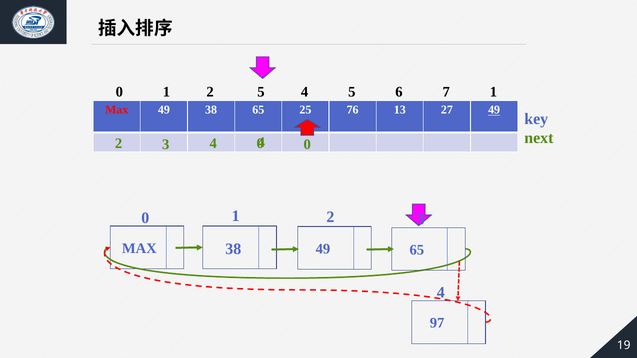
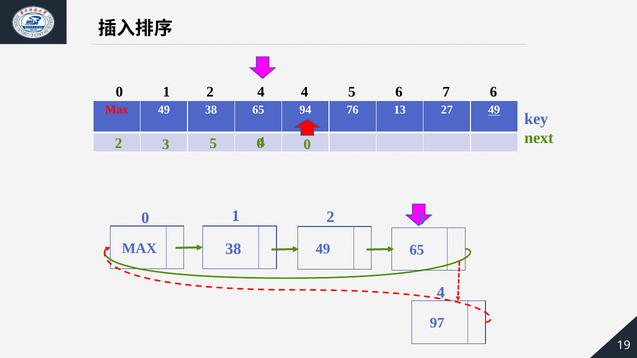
2 5: 5 -> 4
7 1: 1 -> 6
25: 25 -> 94
3 4: 4 -> 5
